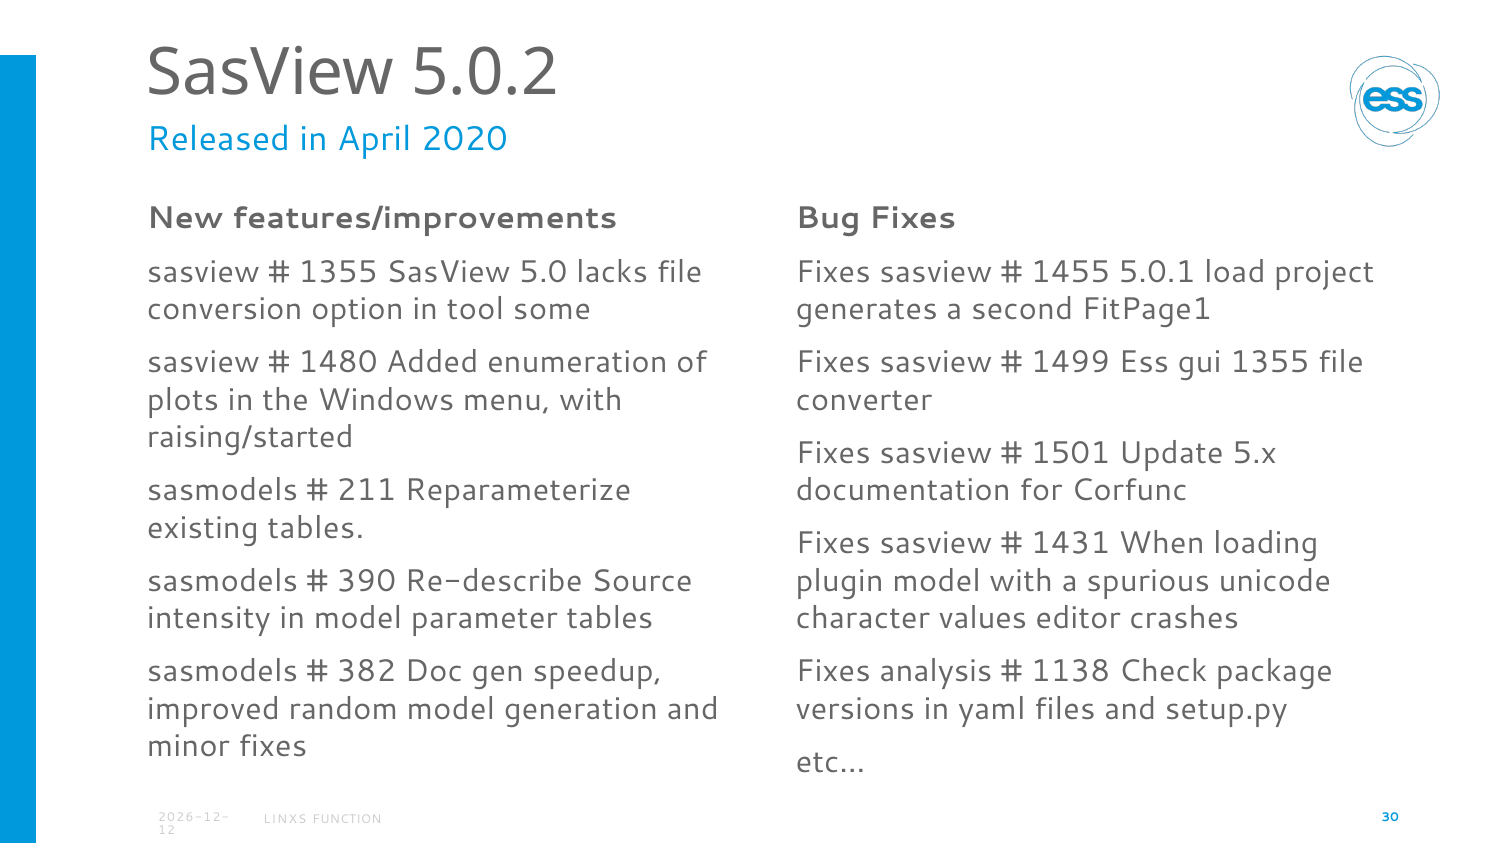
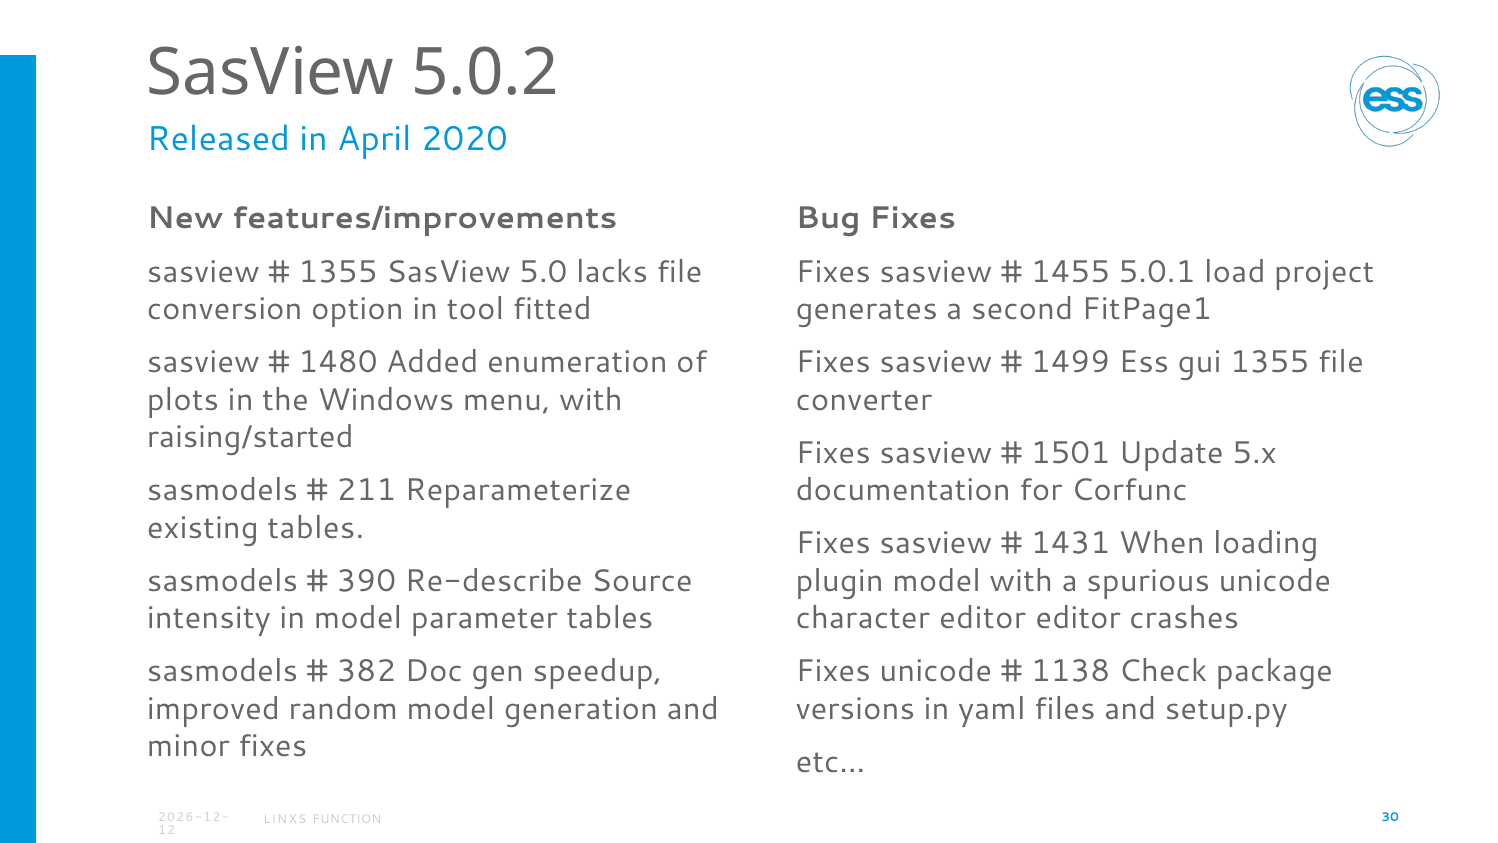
some: some -> fitted
character values: values -> editor
Fixes analysis: analysis -> unicode
